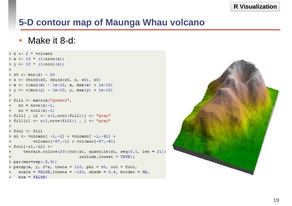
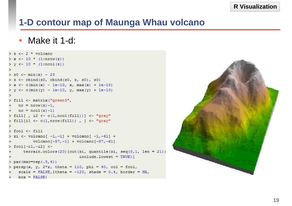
5-D at (26, 23): 5-D -> 1-D
it 8-d: 8-d -> 1-d
